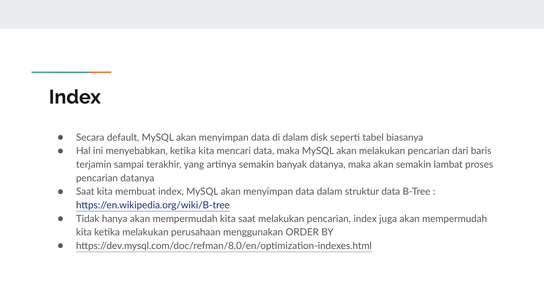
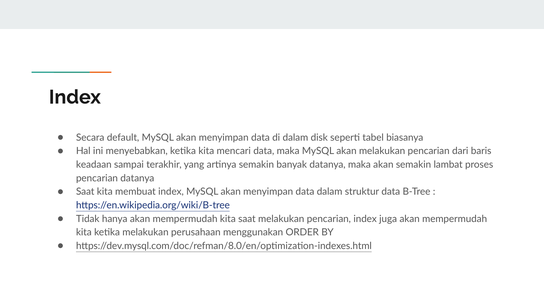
terjamin: terjamin -> keadaan
